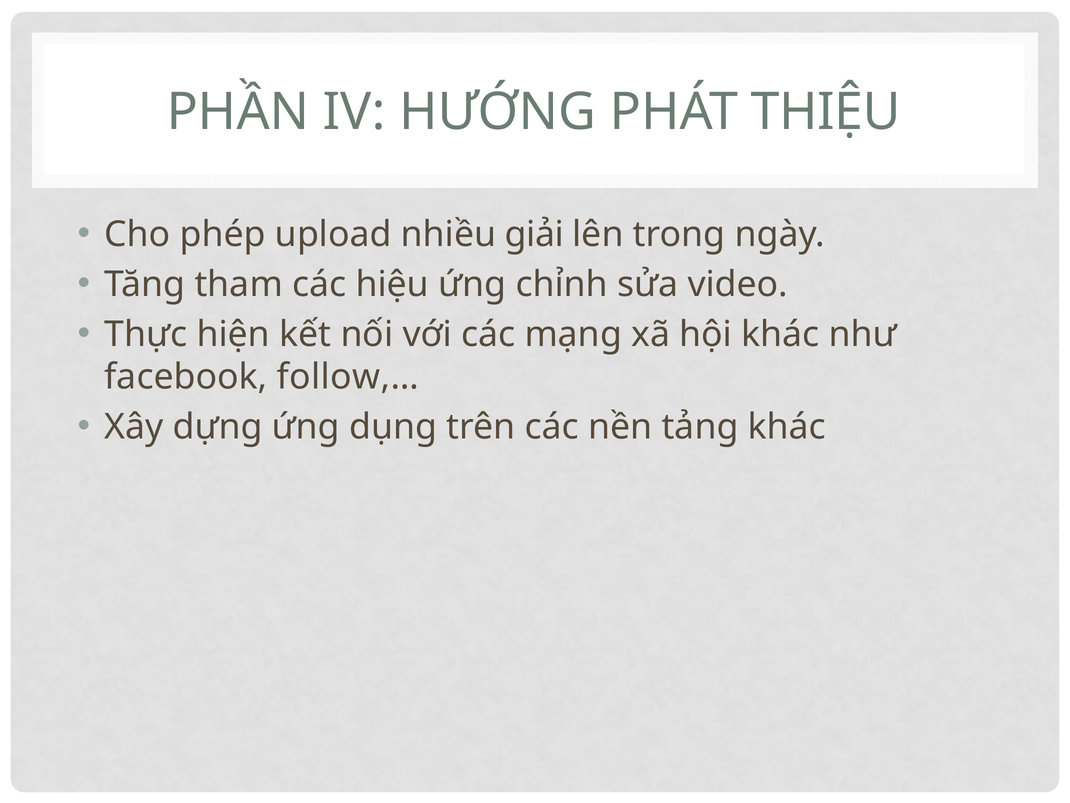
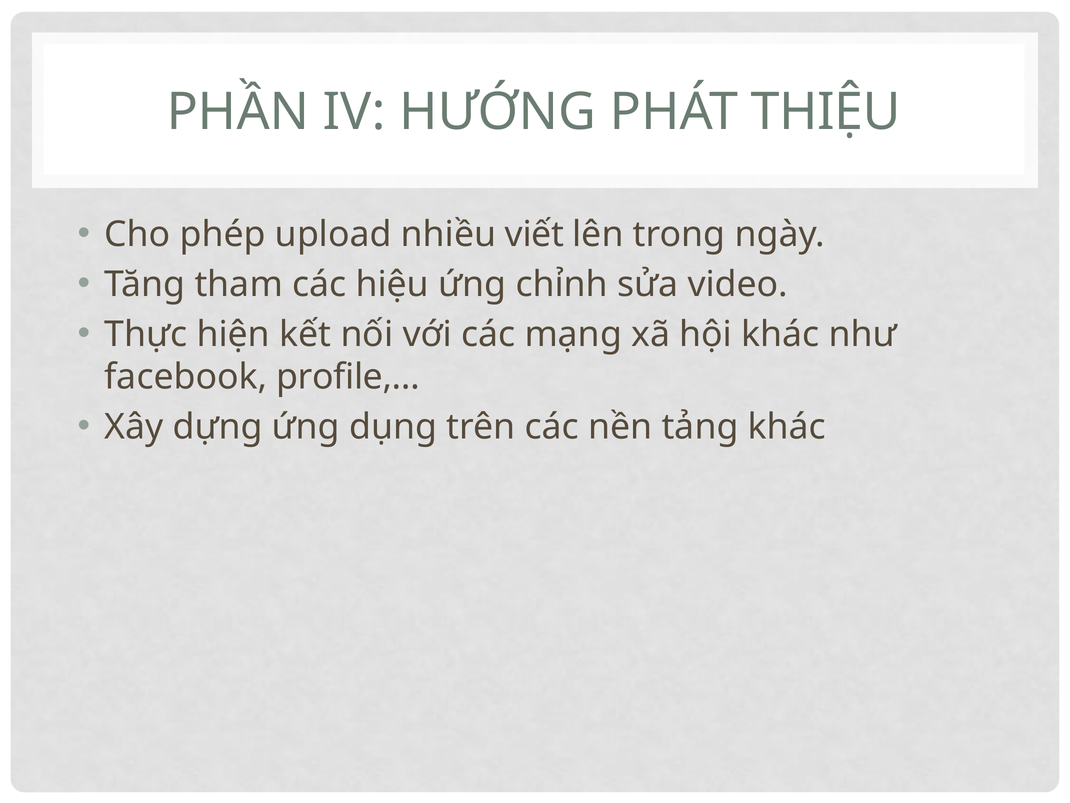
giải: giải -> viết
follow,…: follow,… -> profile,…
